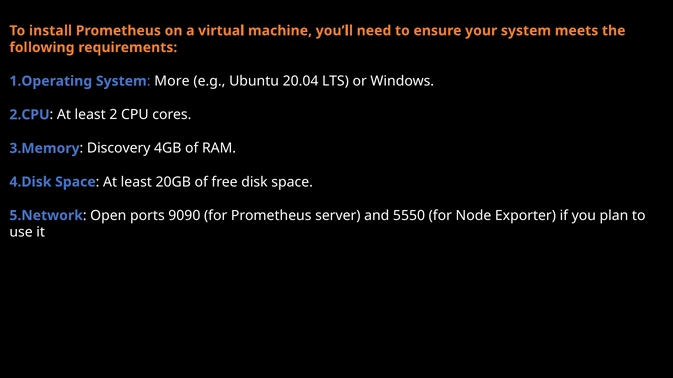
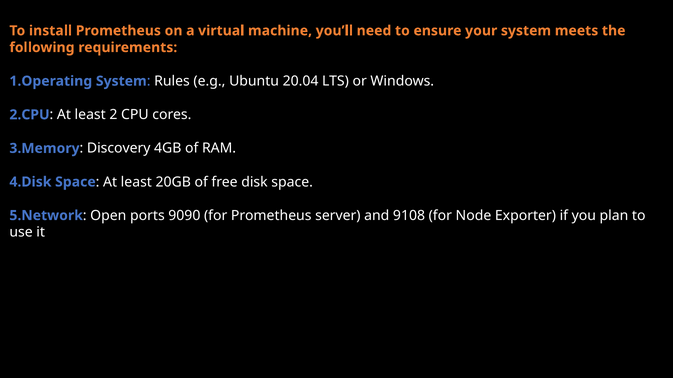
More: More -> Rules
5550: 5550 -> 9108
